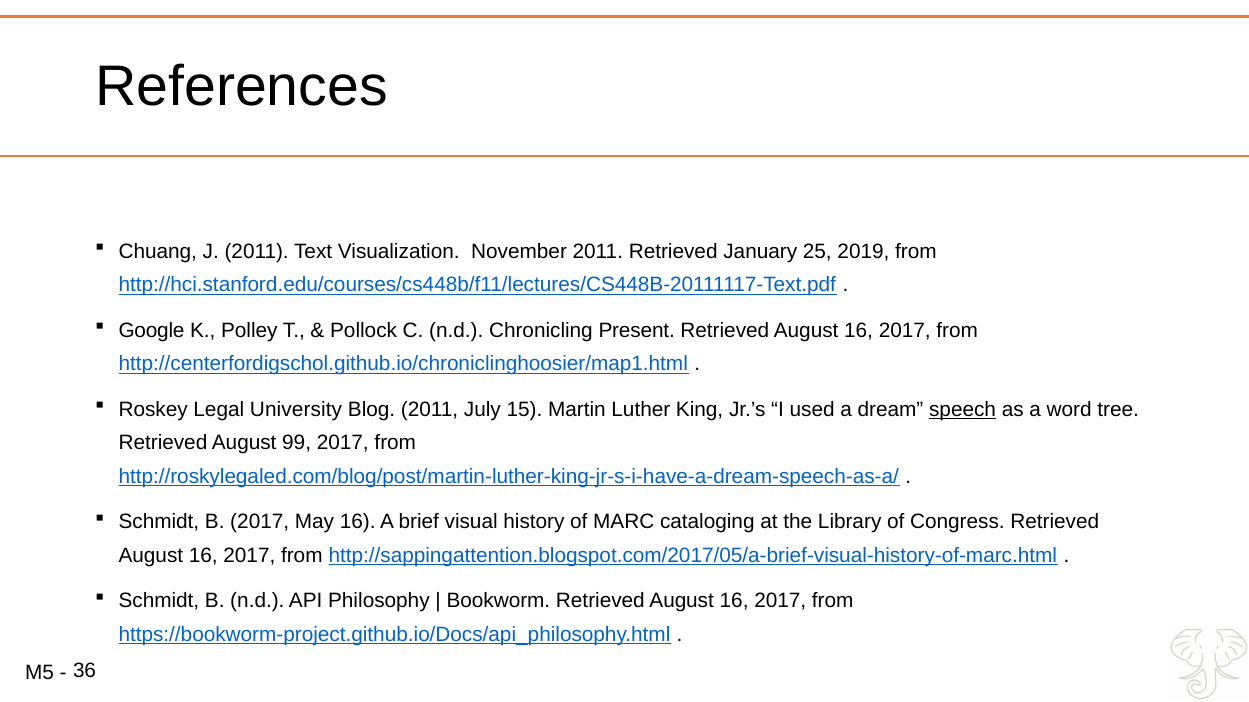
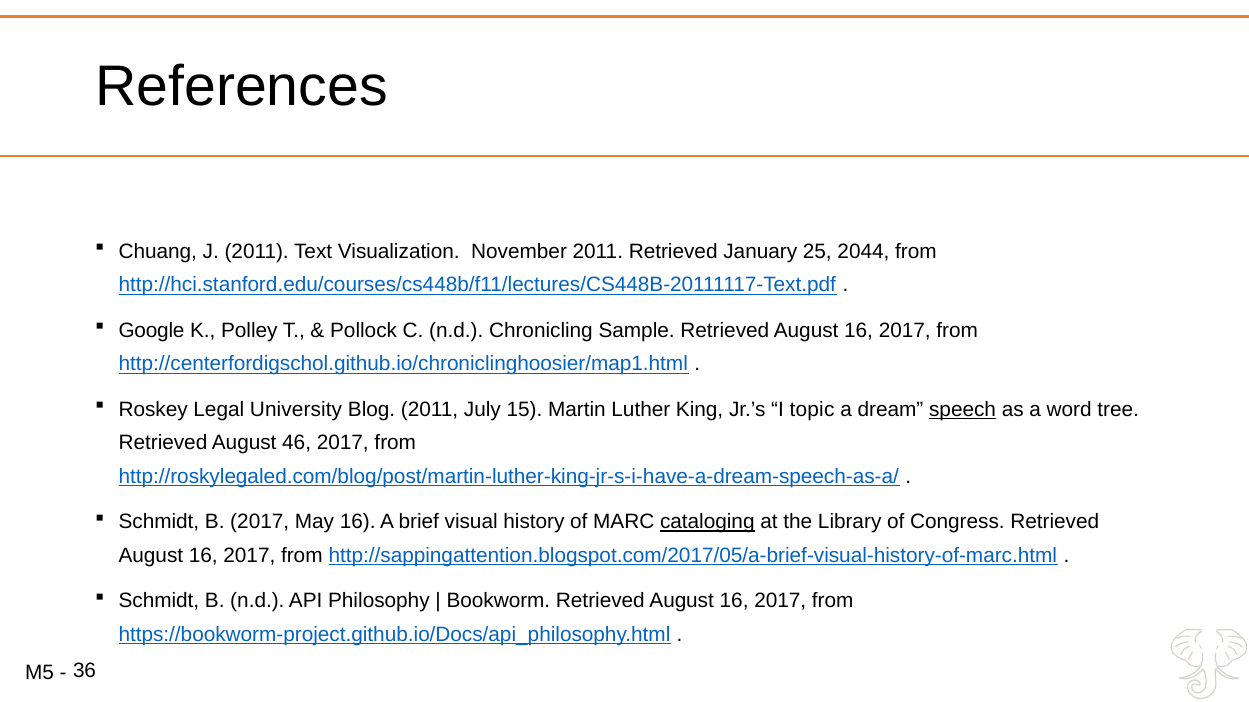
2019: 2019 -> 2044
Present: Present -> Sample
used: used -> topic
99: 99 -> 46
cataloging underline: none -> present
